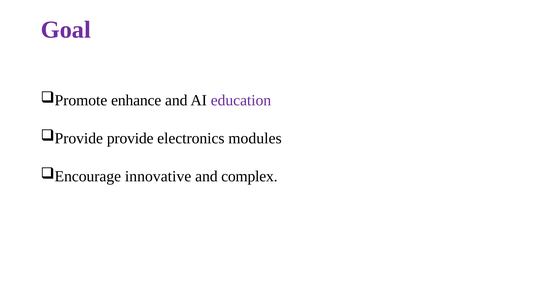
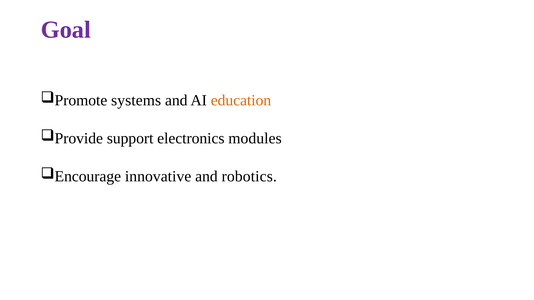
enhance: enhance -> systems
education colour: purple -> orange
provide: provide -> support
complex: complex -> robotics
